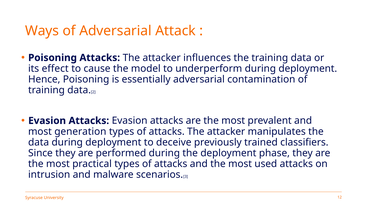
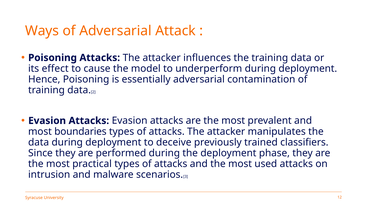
generation: generation -> boundaries
